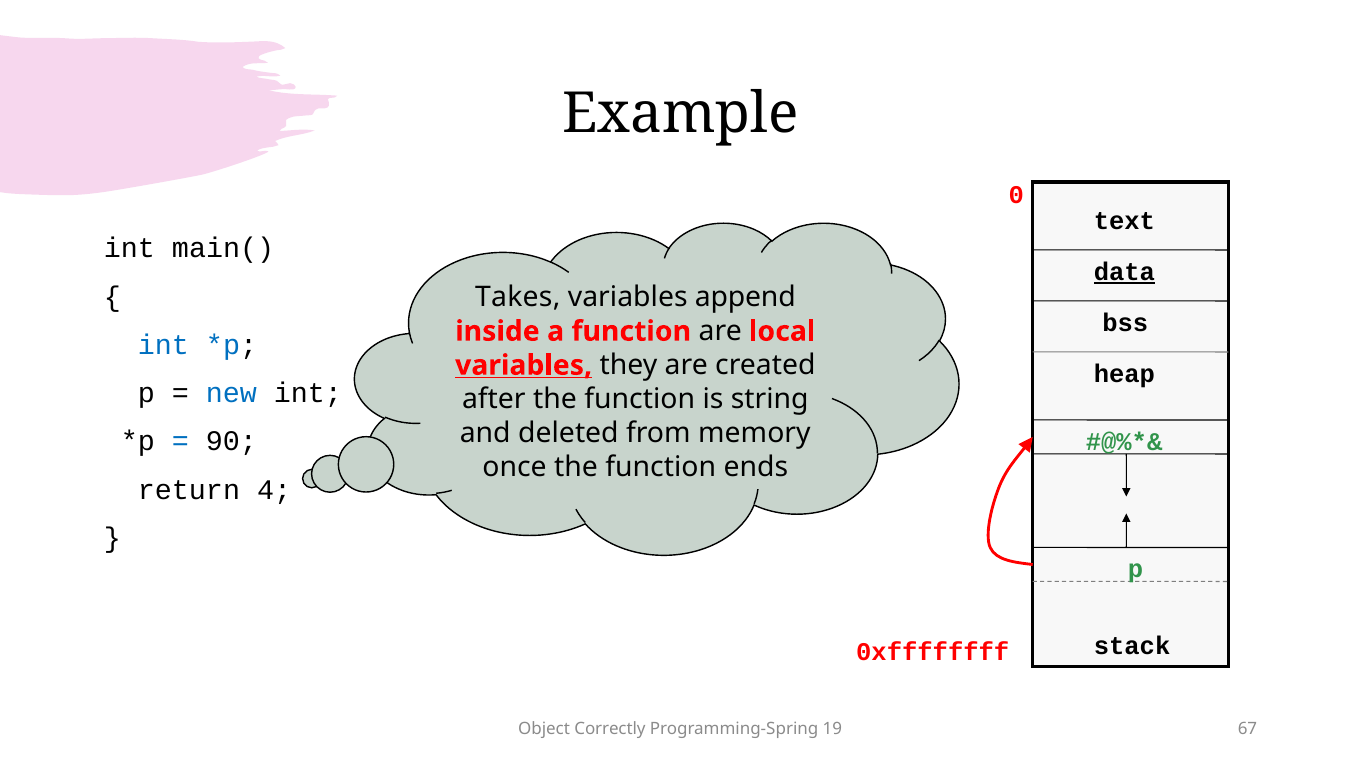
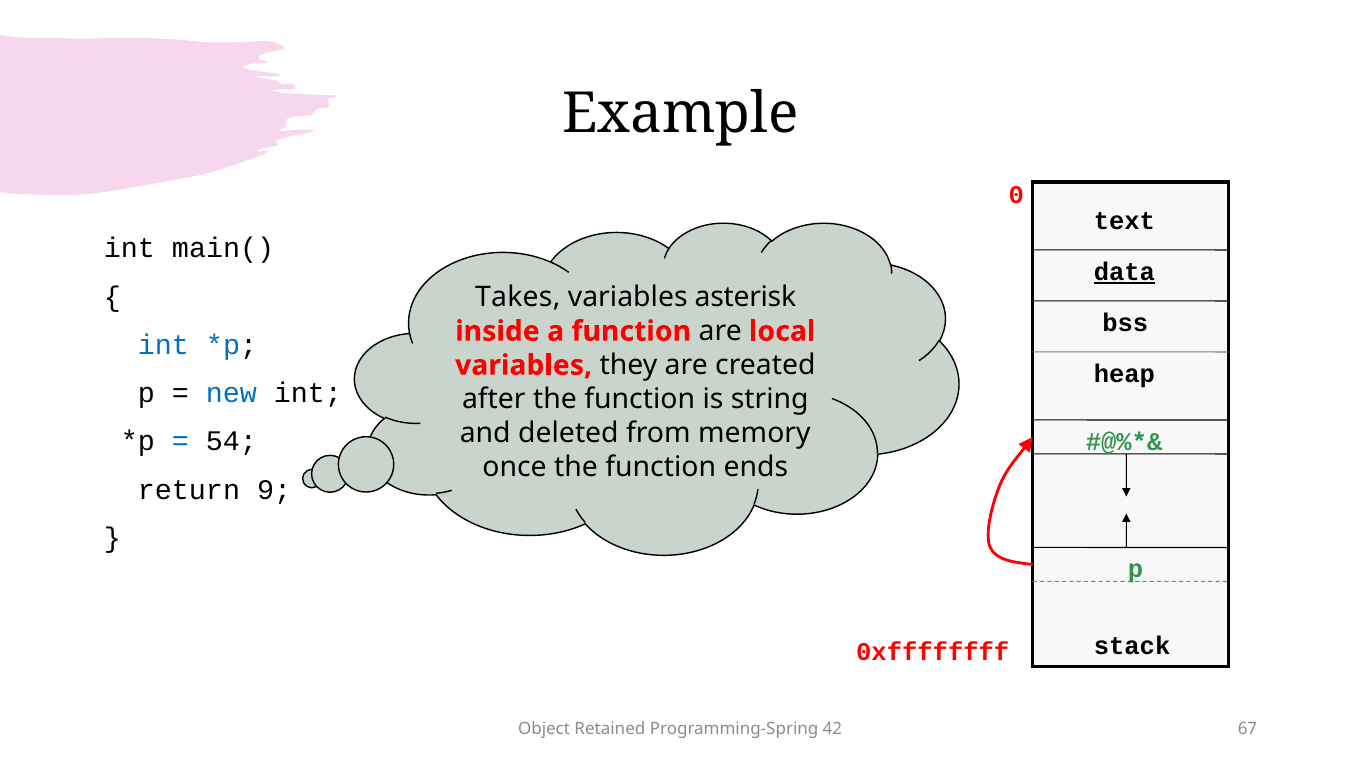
append: append -> asterisk
variables at (524, 366) underline: present -> none
90: 90 -> 54
4: 4 -> 9
Correctly: Correctly -> Retained
19: 19 -> 42
